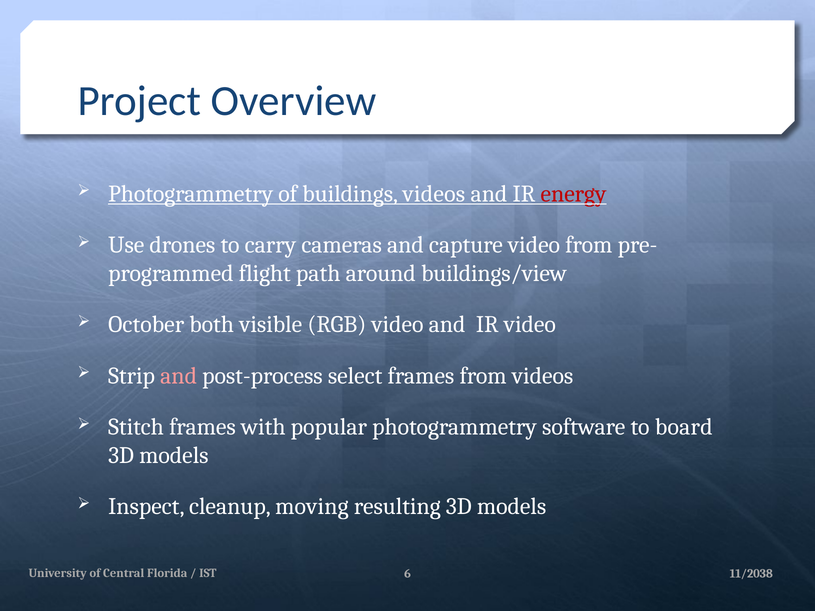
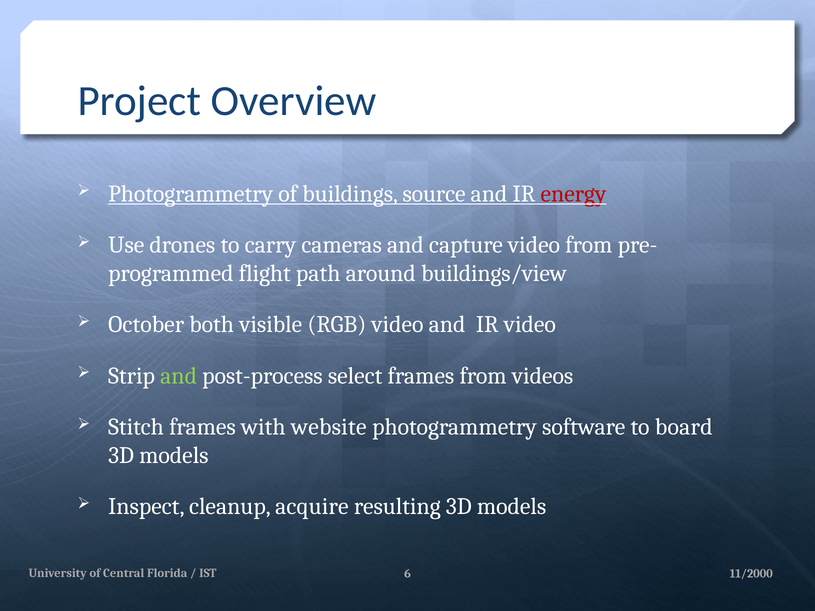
buildings videos: videos -> source
and at (179, 376) colour: pink -> light green
popular: popular -> website
moving: moving -> acquire
11/2038: 11/2038 -> 11/2000
